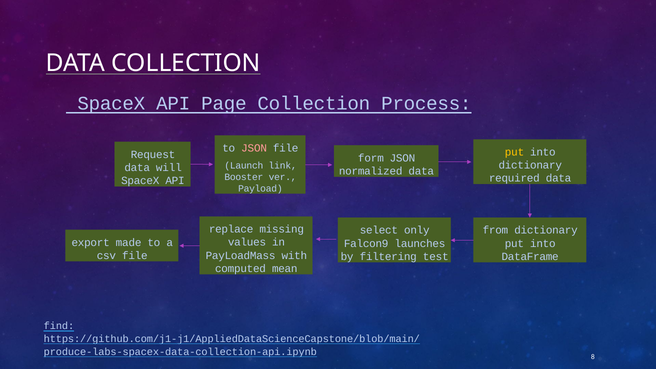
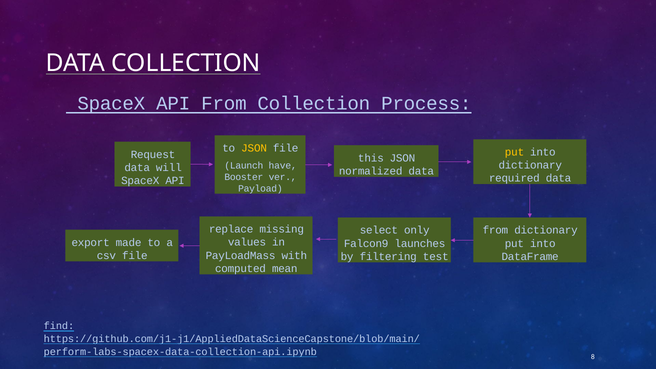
API Page: Page -> From
JSON at (254, 148) colour: pink -> yellow
form: form -> this
link: link -> have
produce-labs-spacex-data-collection-api.ipynb: produce-labs-spacex-data-collection-api.ipynb -> perform-labs-spacex-data-collection-api.ipynb
